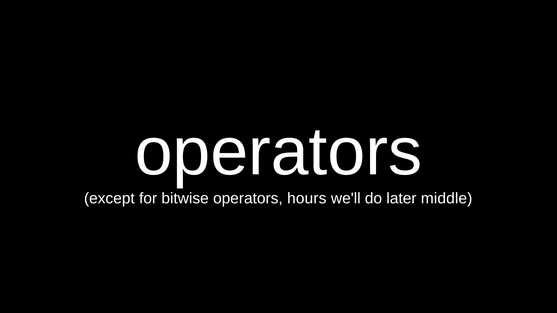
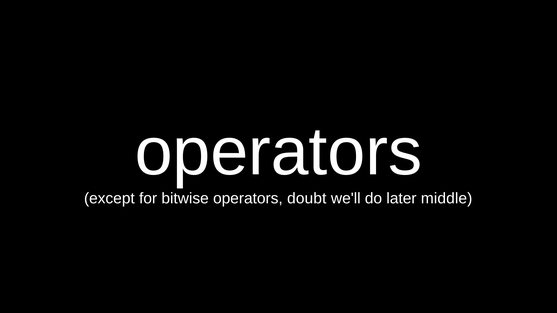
hours: hours -> doubt
